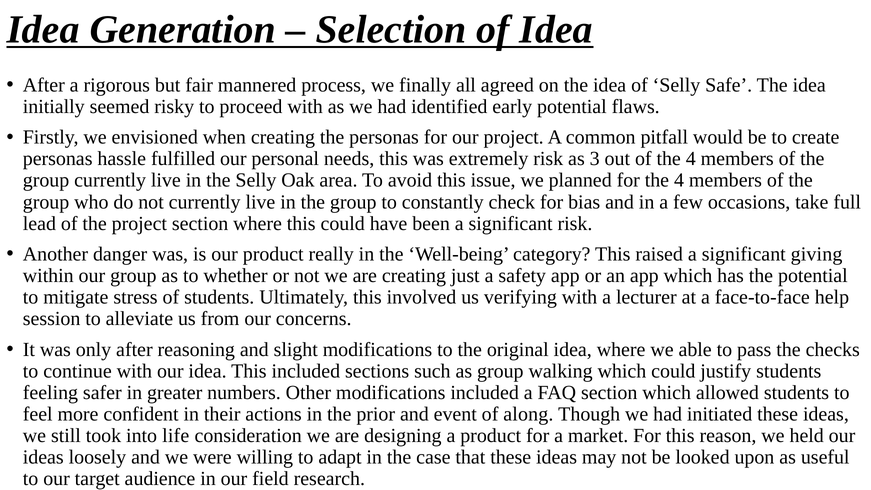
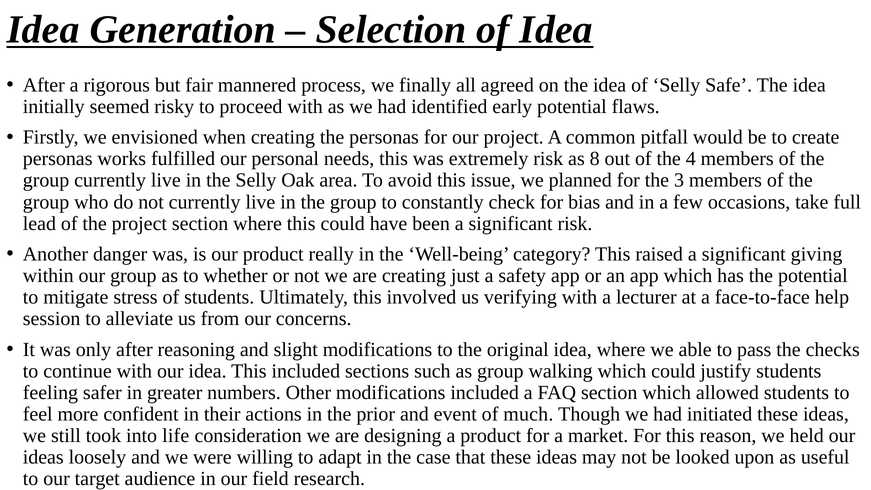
hassle: hassle -> works
3: 3 -> 8
for the 4: 4 -> 3
along: along -> much
